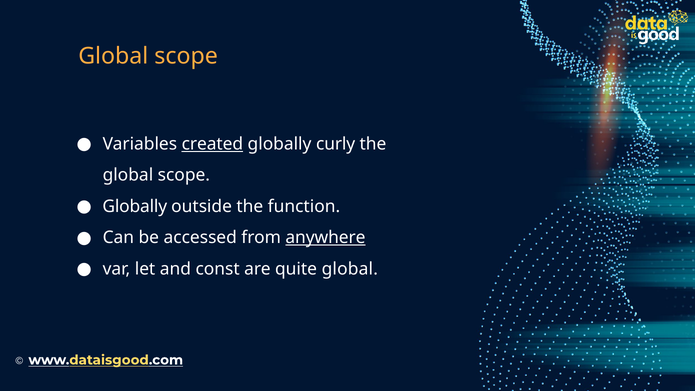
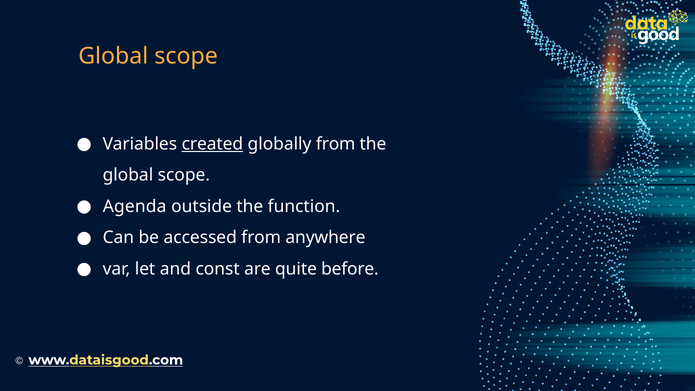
globally curly: curly -> from
Globally at (135, 206): Globally -> Agenda
anywhere underline: present -> none
quite global: global -> before
